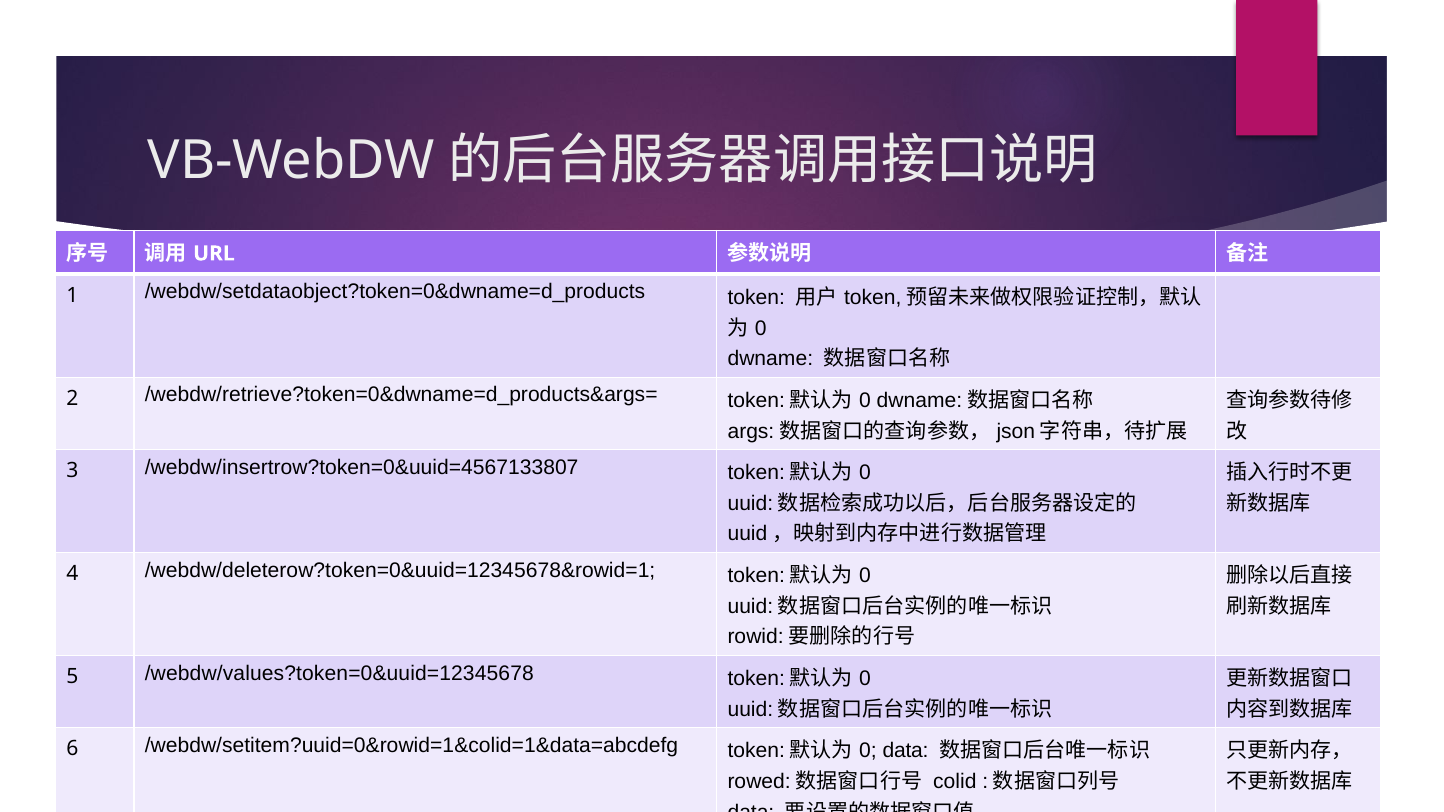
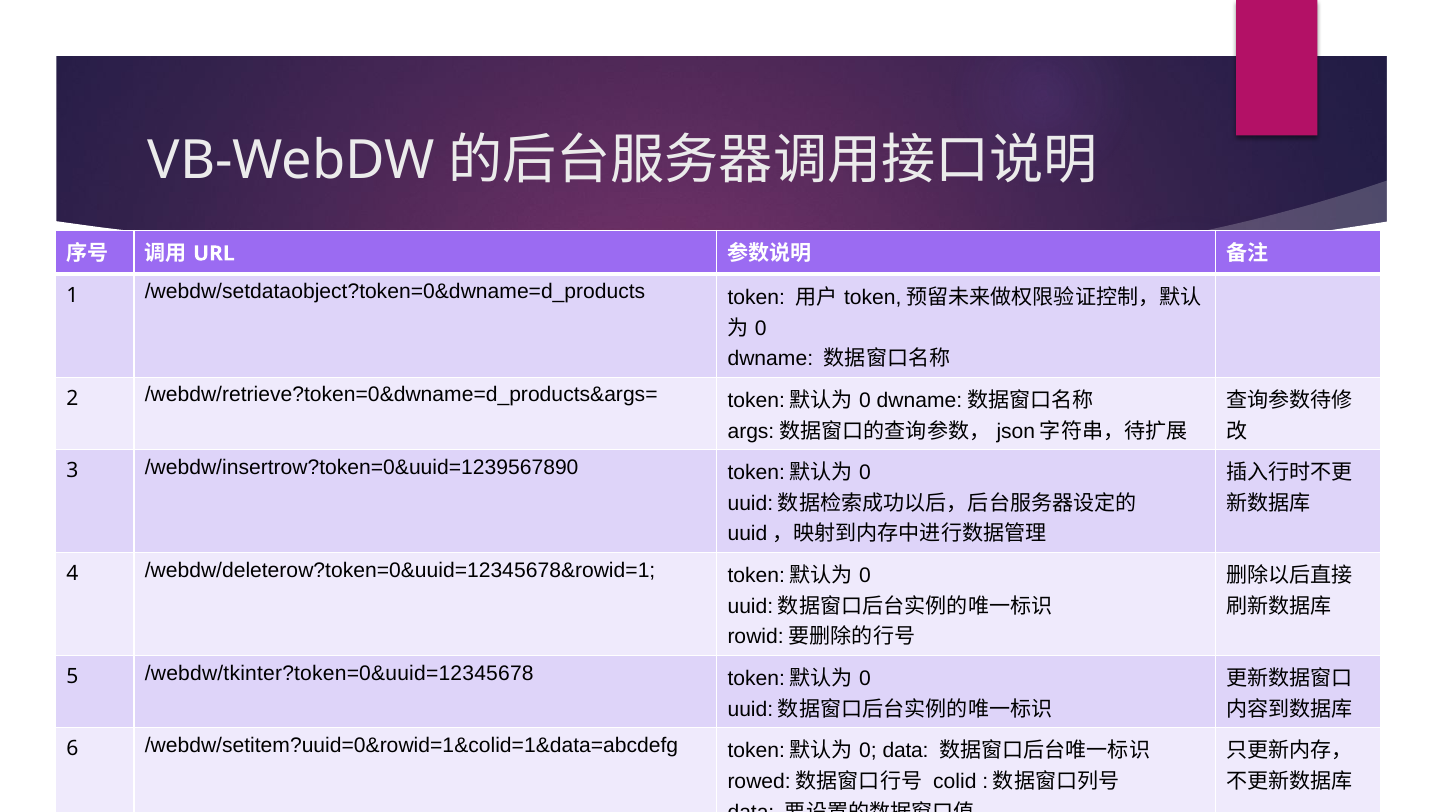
/webdw/insertrow?token=0&uuid=4567133807: /webdw/insertrow?token=0&uuid=4567133807 -> /webdw/insertrow?token=0&uuid=1239567890
/webdw/values?token=0&uuid=12345678: /webdw/values?token=0&uuid=12345678 -> /webdw/tkinter?token=0&uuid=12345678
